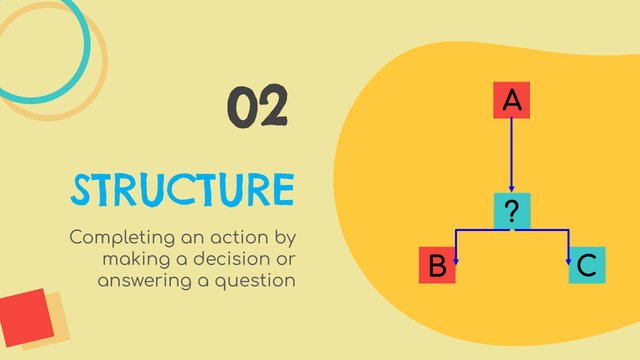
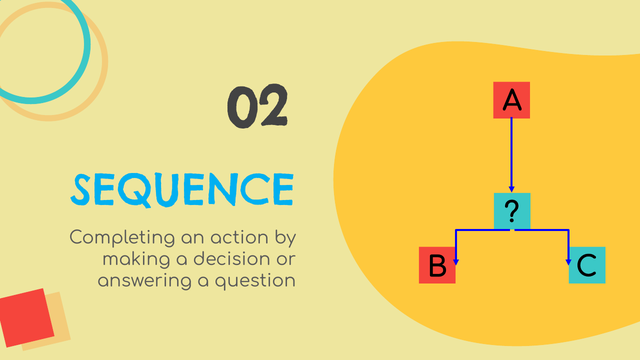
STRUCTURE: STRUCTURE -> SEQUENCE
